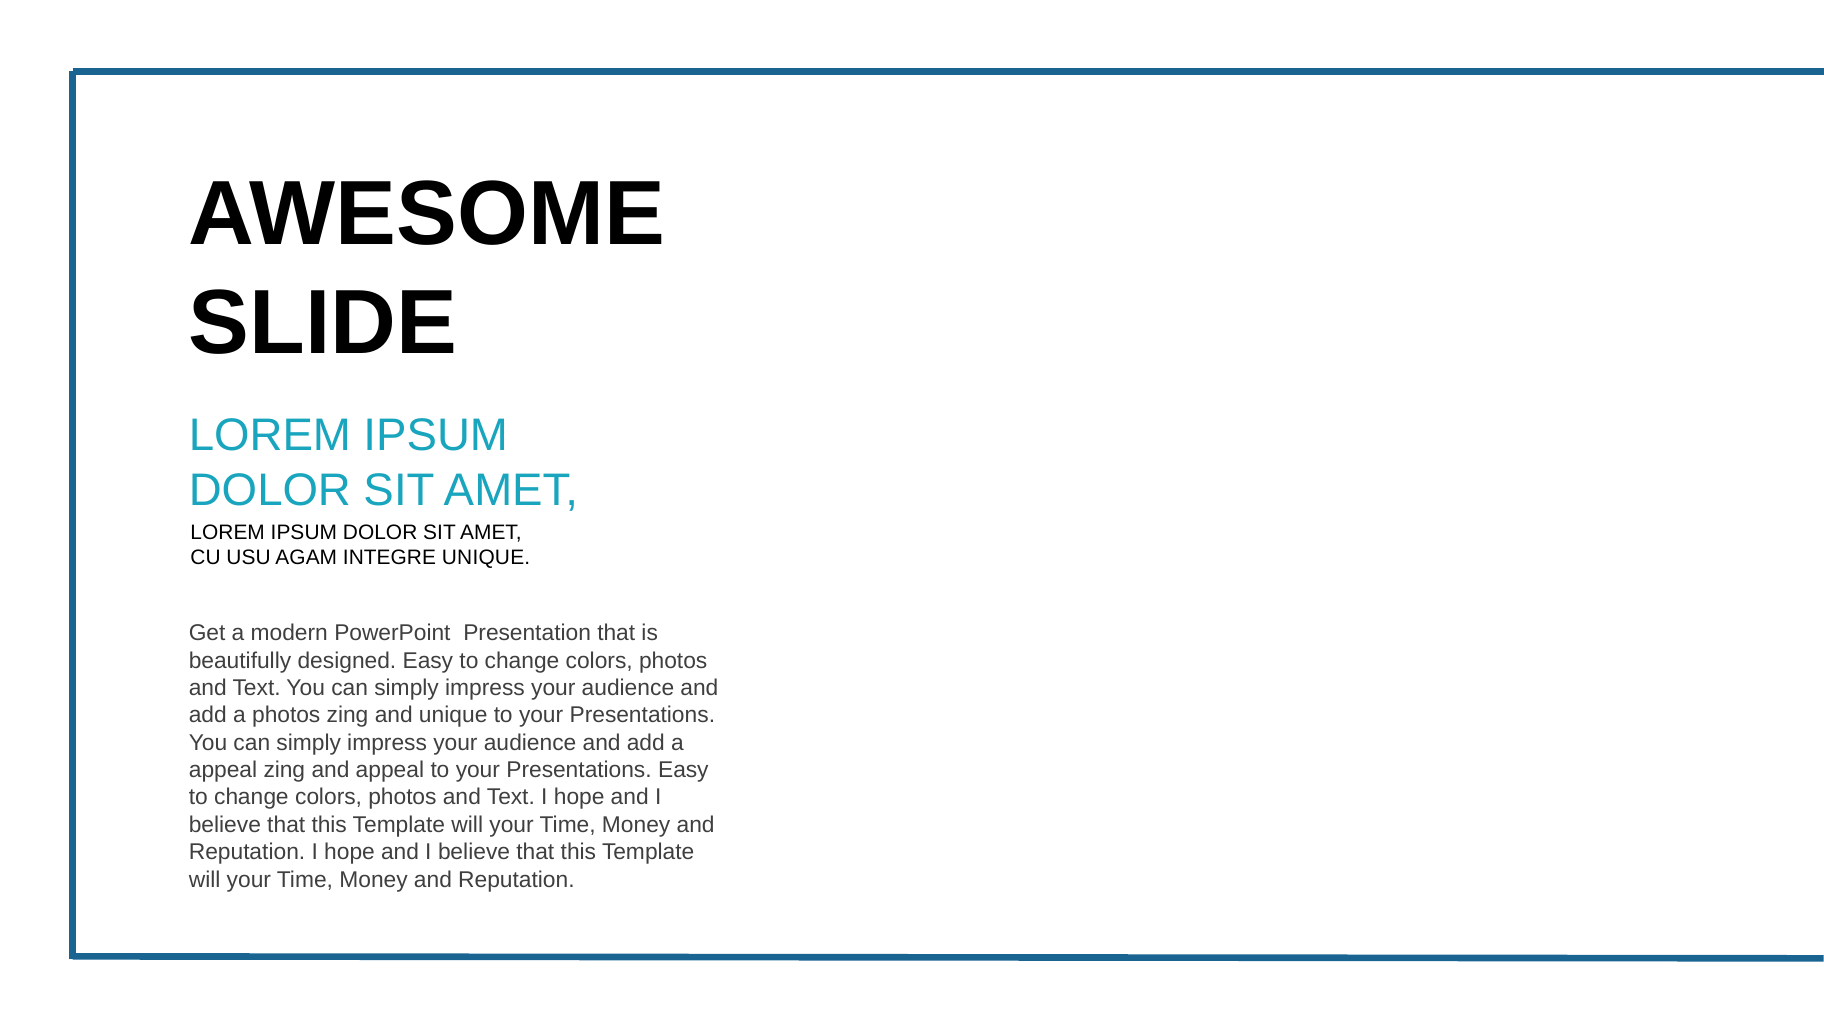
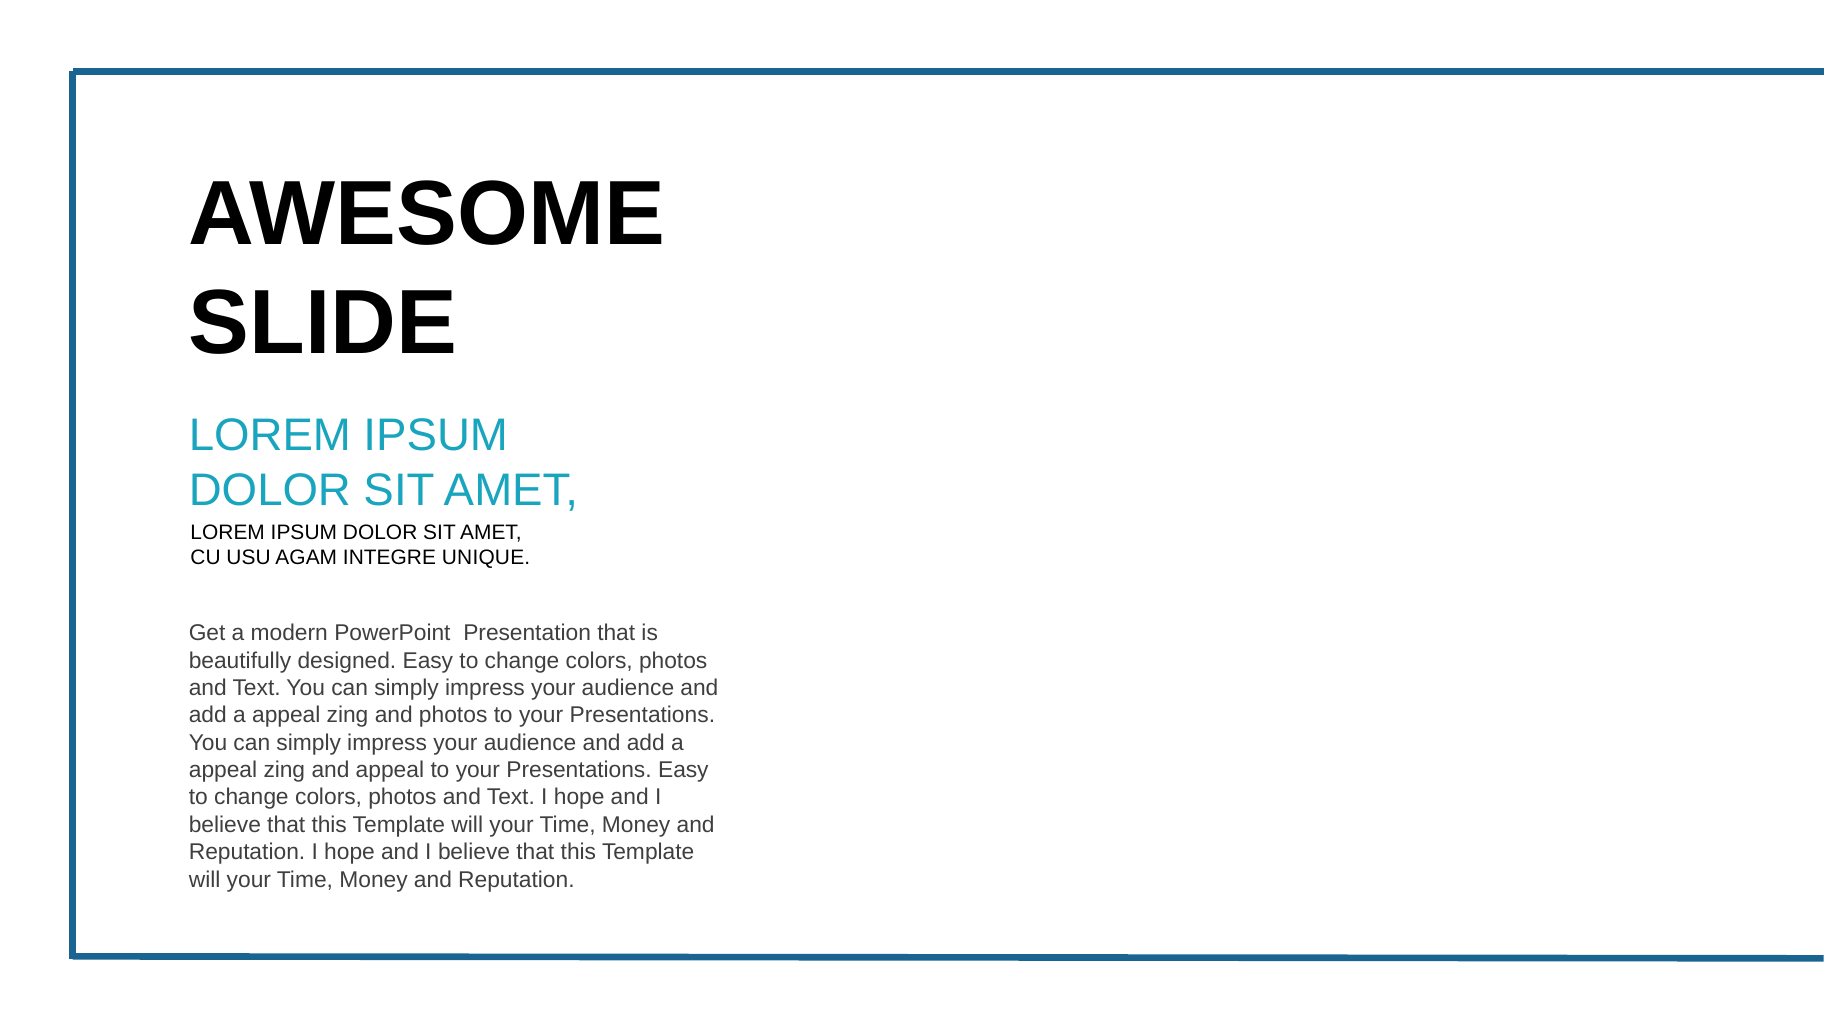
photos at (286, 715): photos -> appeal
and unique: unique -> photos
